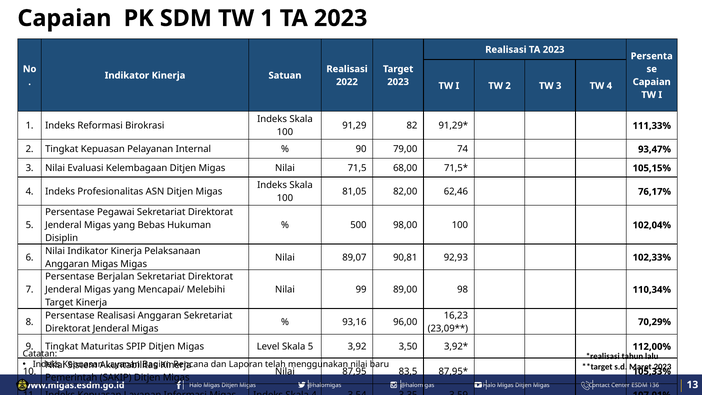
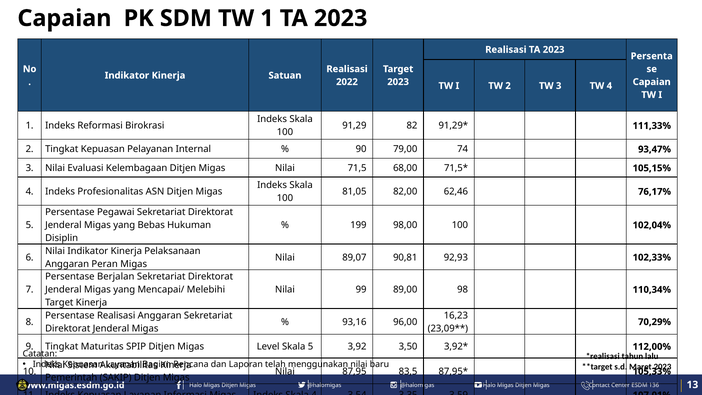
500: 500 -> 199
Anggaran Migas: Migas -> Peran
